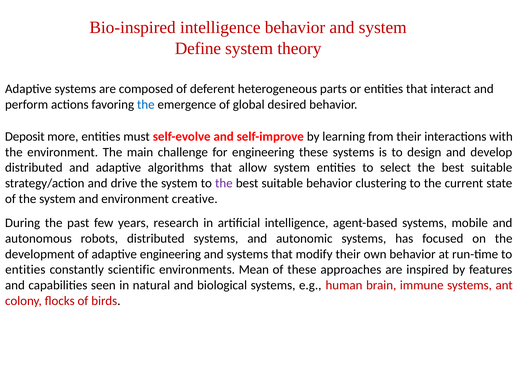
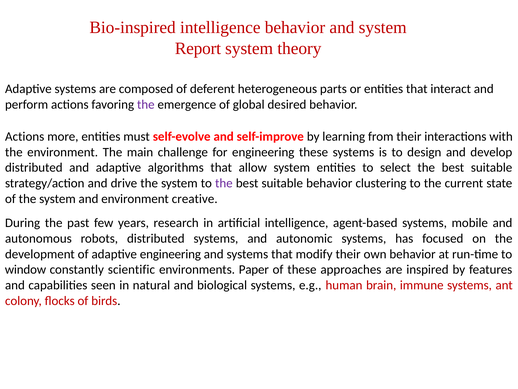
Define: Define -> Report
the at (146, 104) colour: blue -> purple
Deposit at (25, 136): Deposit -> Actions
entities at (25, 269): entities -> window
Mean: Mean -> Paper
